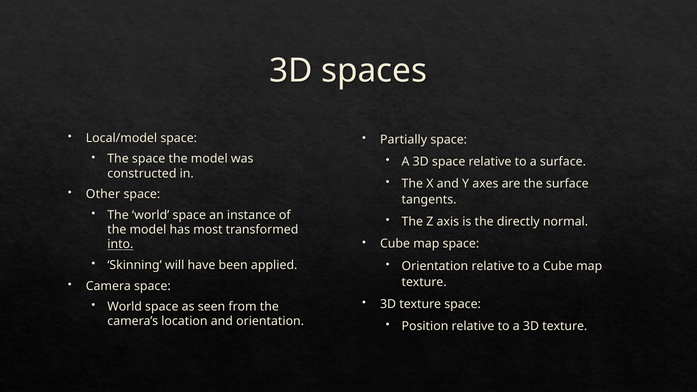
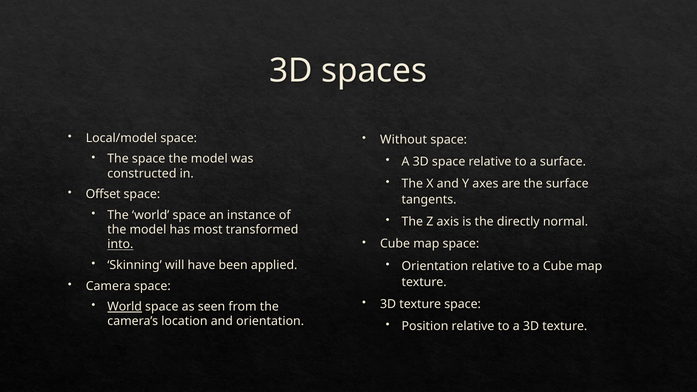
Partially: Partially -> Without
Other: Other -> Offset
World at (125, 307) underline: none -> present
